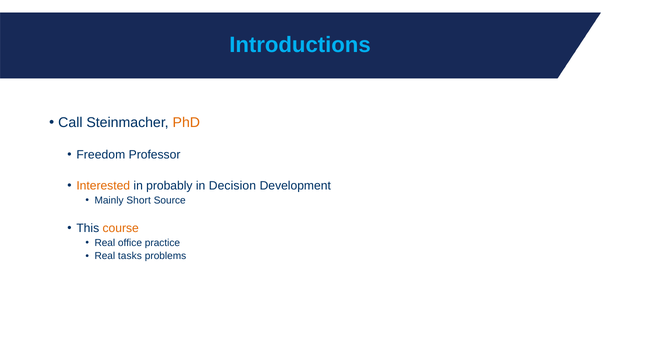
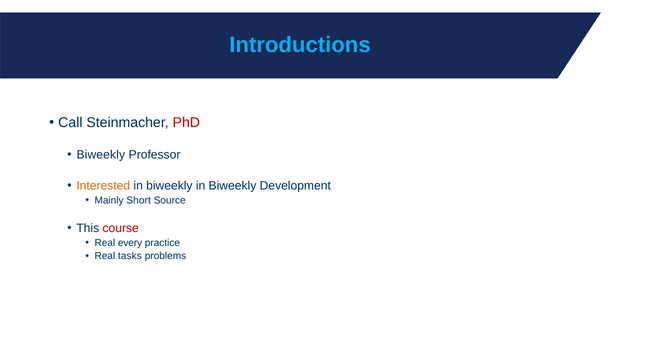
PhD colour: orange -> red
Freedom at (101, 155): Freedom -> Biweekly
probably at (169, 186): probably -> biweekly
Decision at (232, 186): Decision -> Biweekly
course colour: orange -> red
office: office -> every
